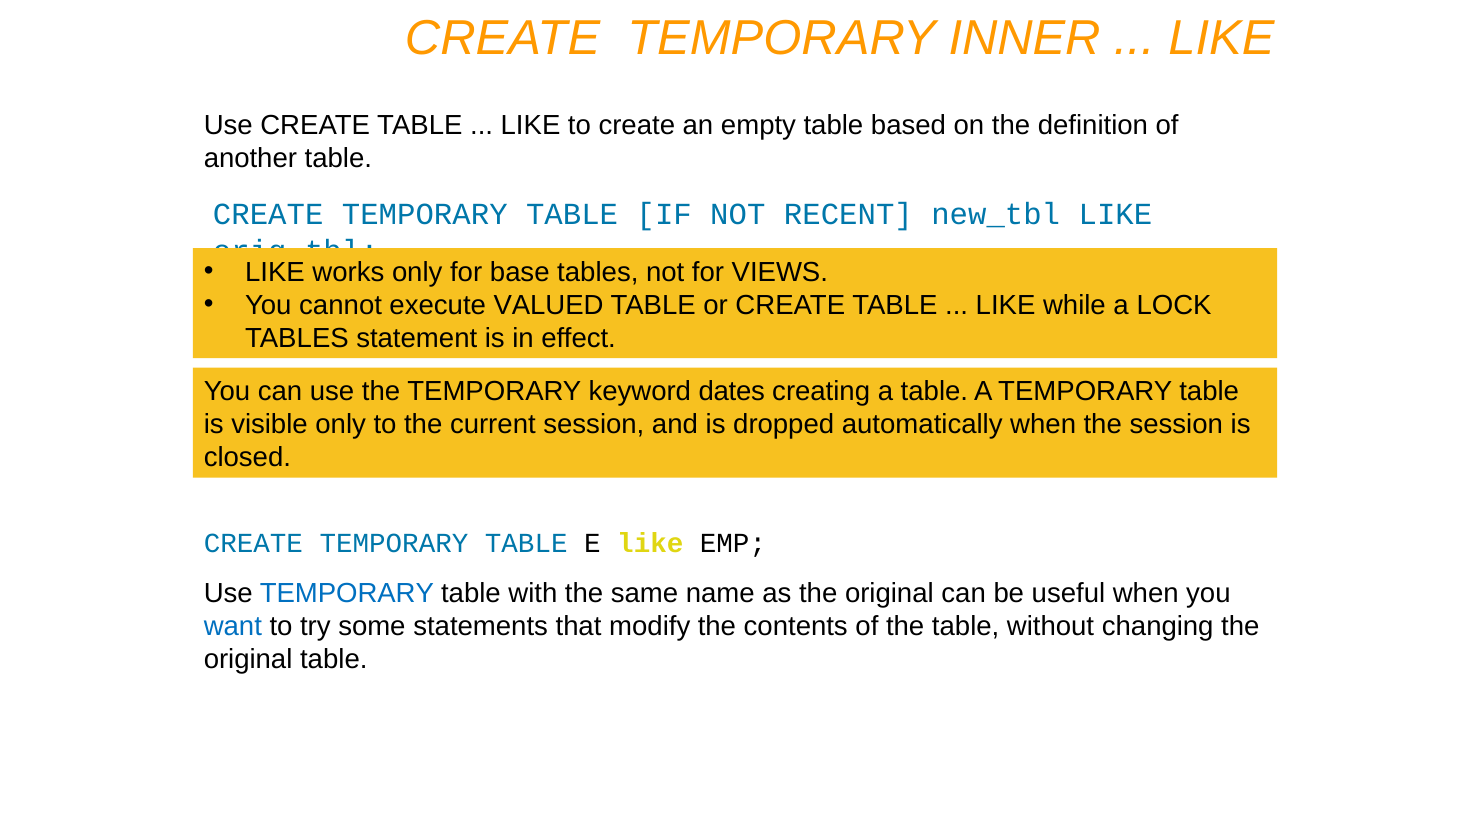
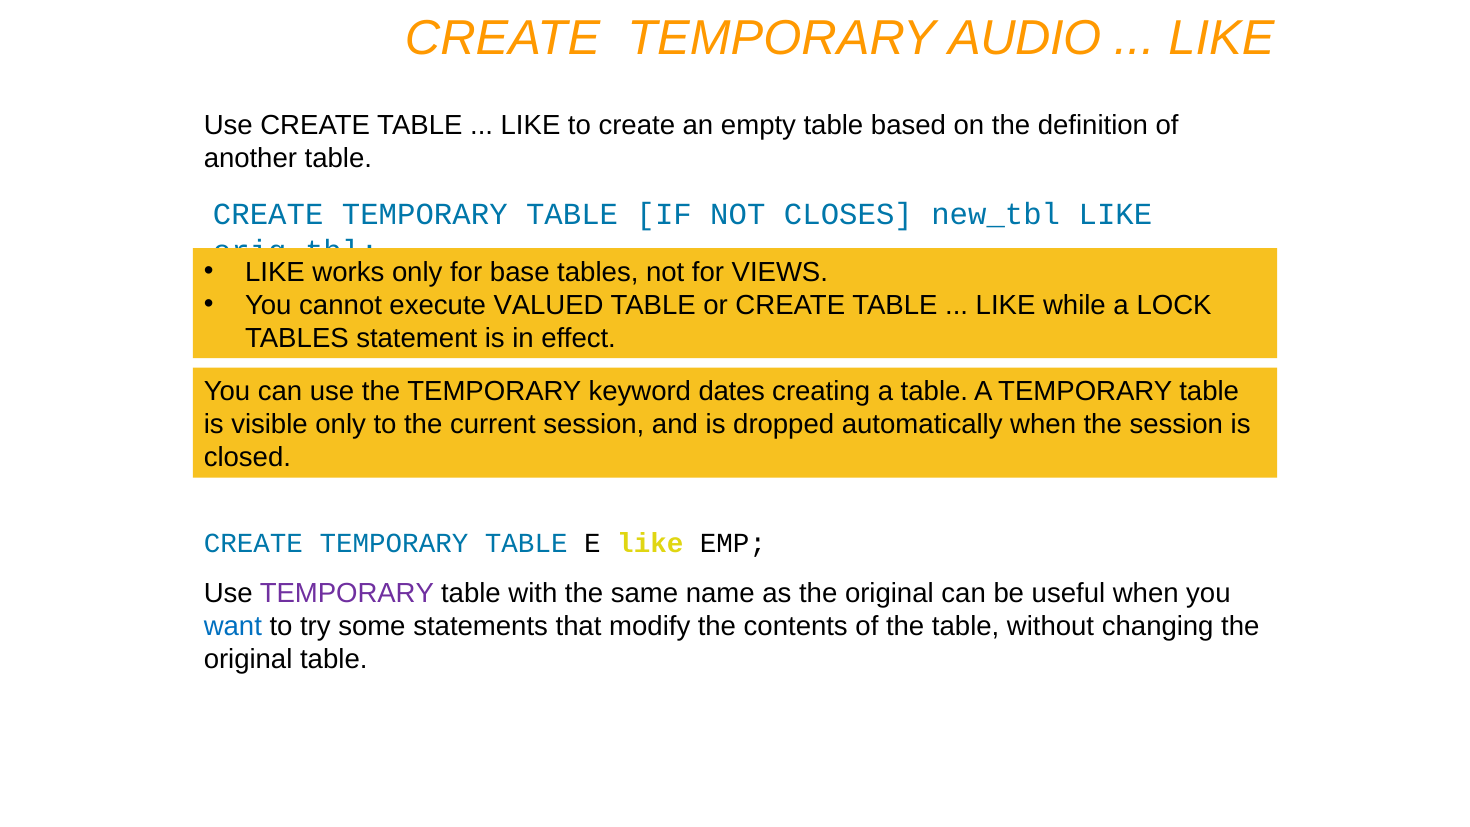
INNER: INNER -> AUDIO
RECENT: RECENT -> CLOSES
TEMPORARY at (347, 593) colour: blue -> purple
